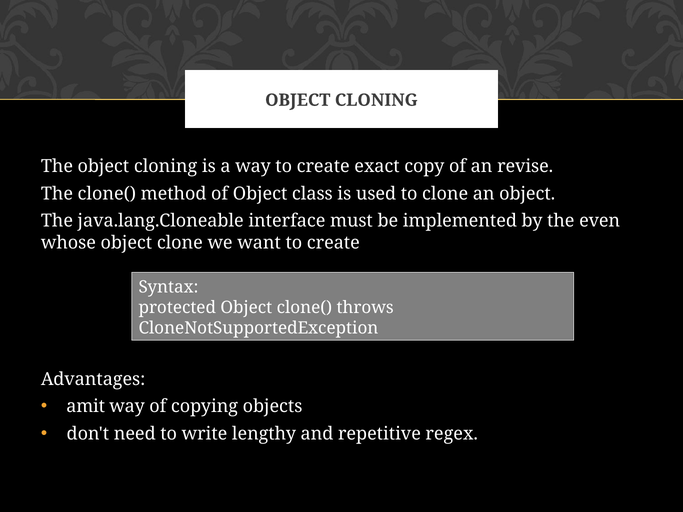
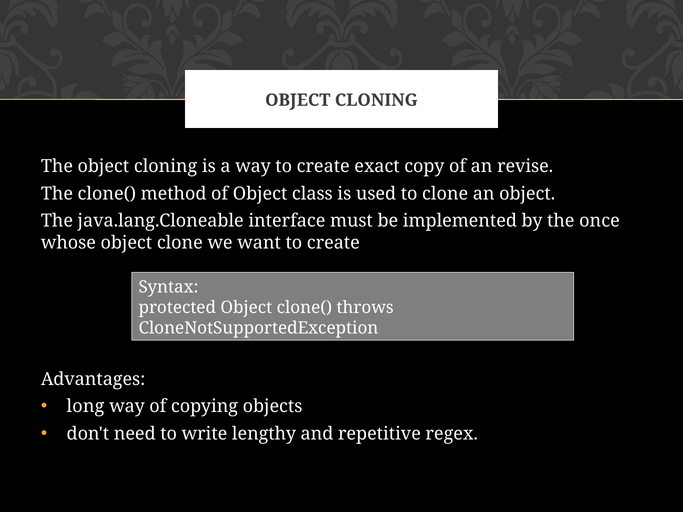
even: even -> once
amit: amit -> long
